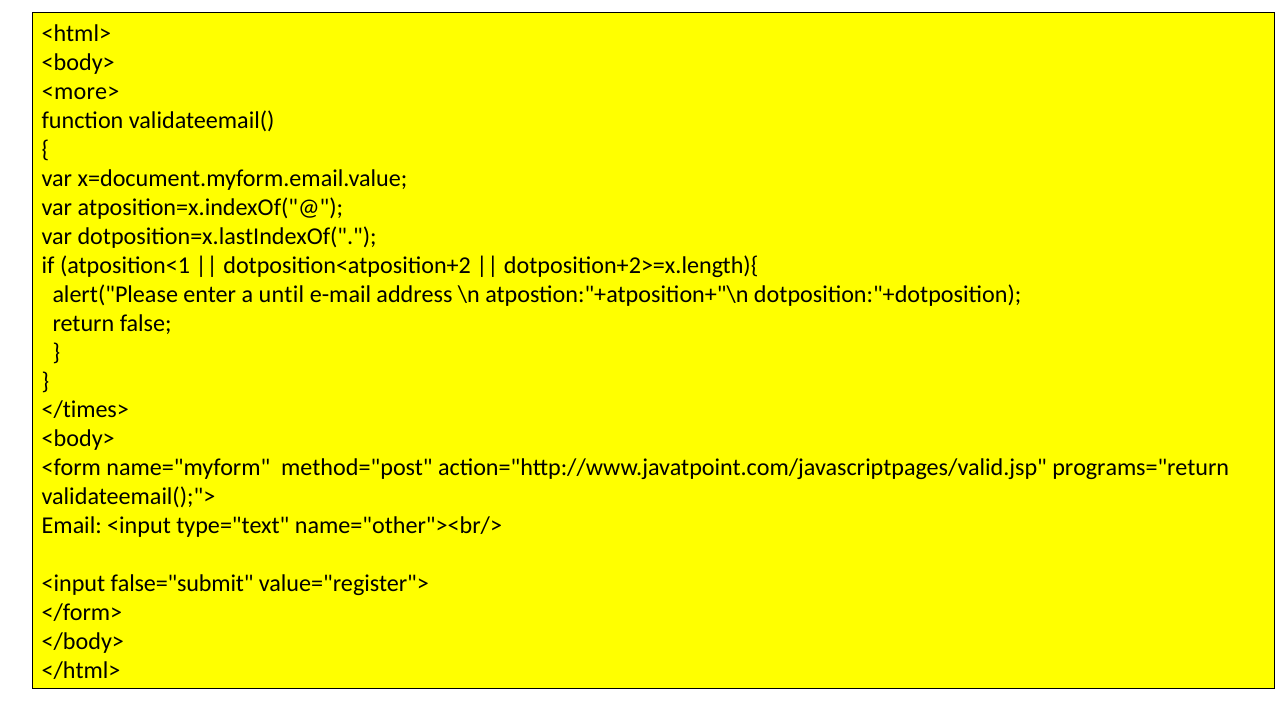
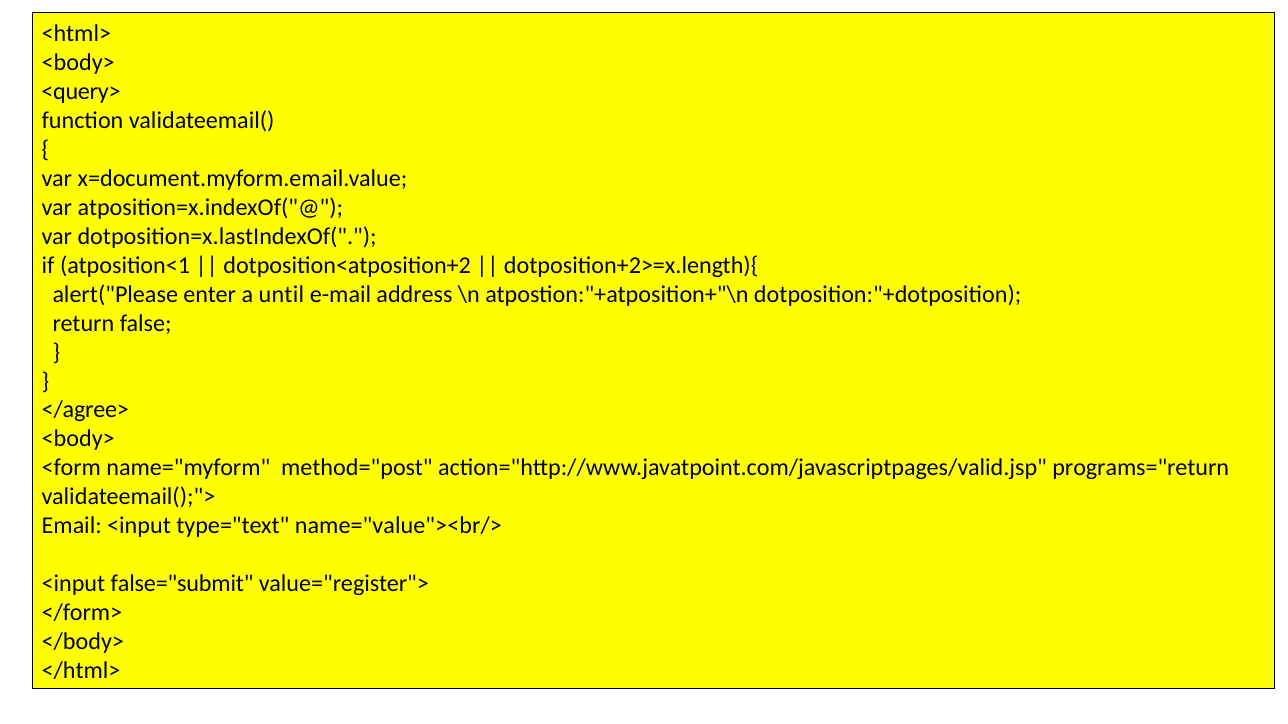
<more>: <more> -> <query>
</times>: </times> -> </agree>
name="other"><br/>: name="other"><br/> -> name="value"><br/>
